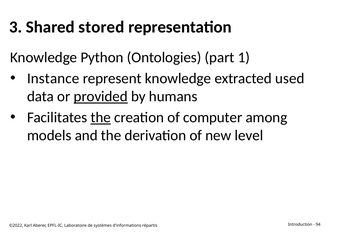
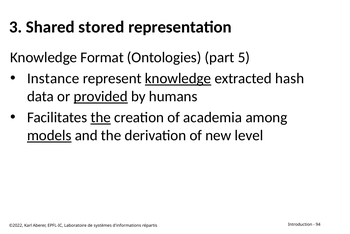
Python: Python -> Format
1: 1 -> 5
knowledge at (178, 78) underline: none -> present
used: used -> hash
computer: computer -> academia
models underline: none -> present
